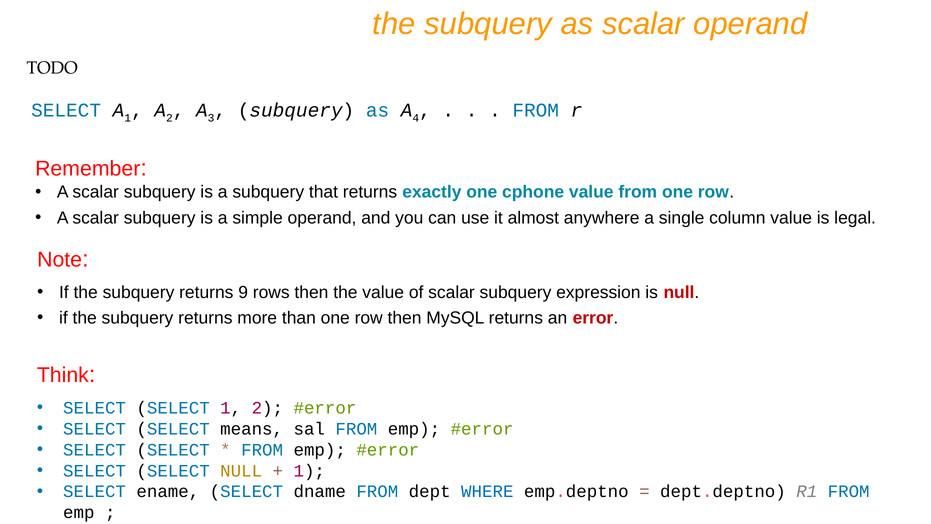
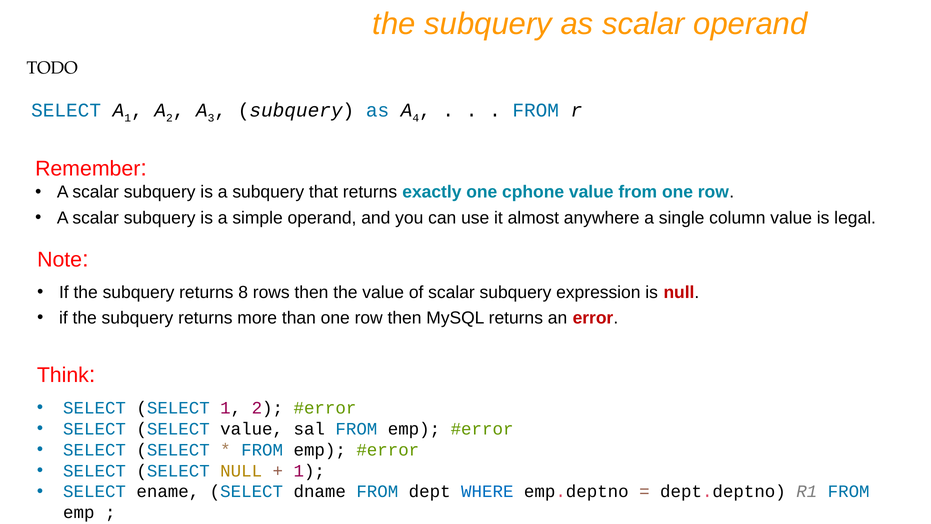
9: 9 -> 8
SELECT means: means -> value
